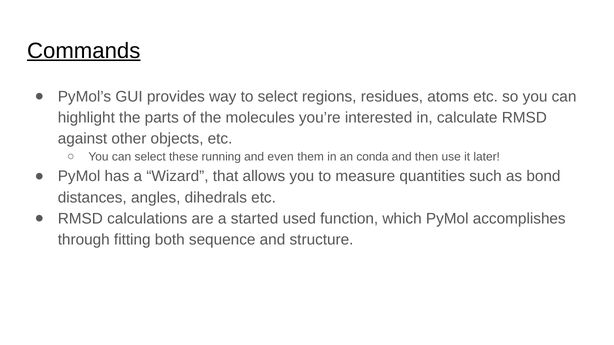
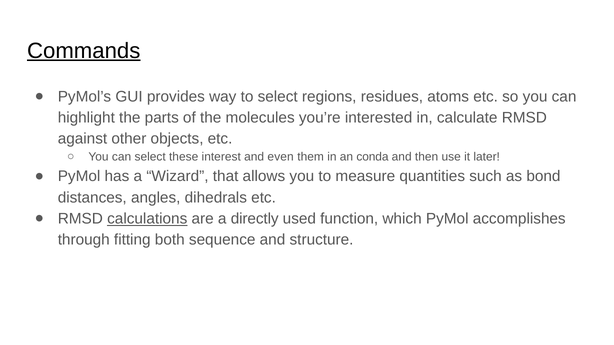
running: running -> interest
calculations underline: none -> present
started: started -> directly
